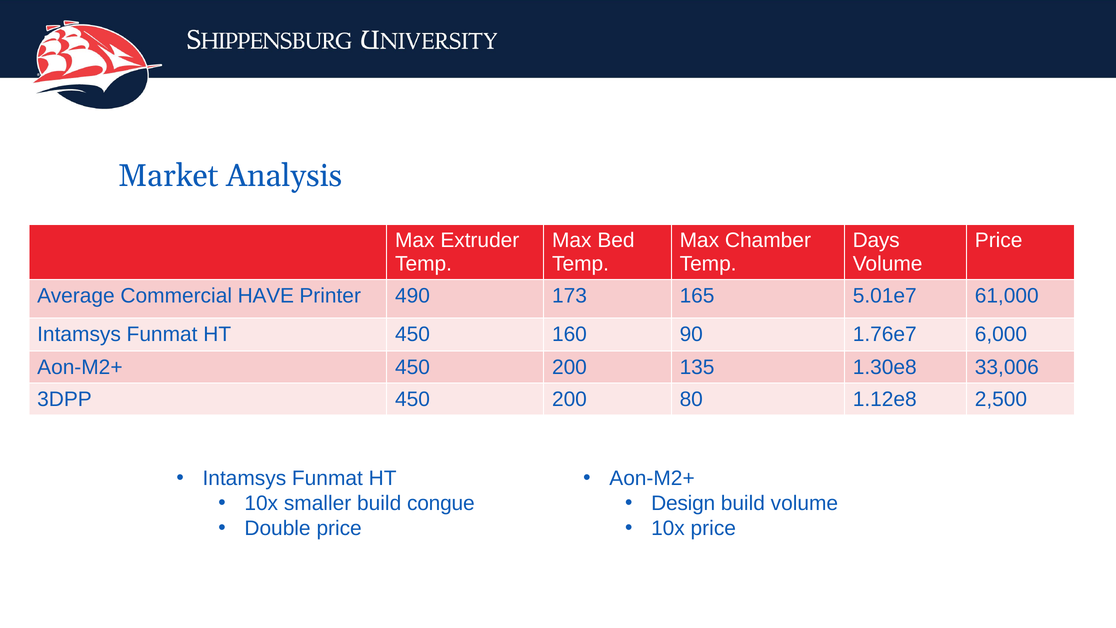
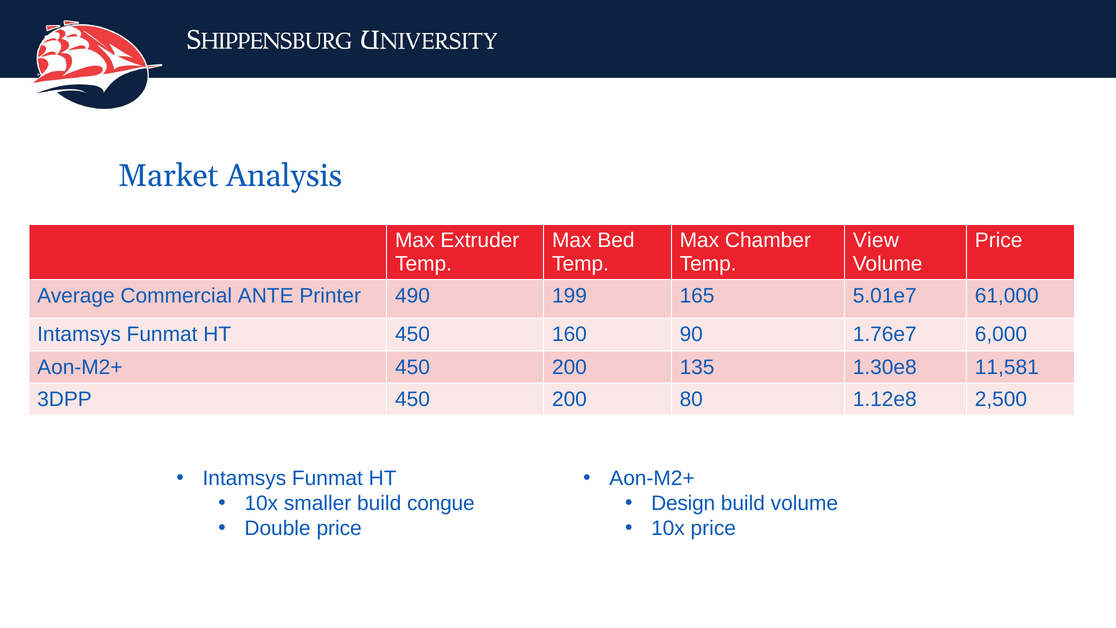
Days: Days -> View
HAVE: HAVE -> ANTE
173: 173 -> 199
33,006: 33,006 -> 11,581
